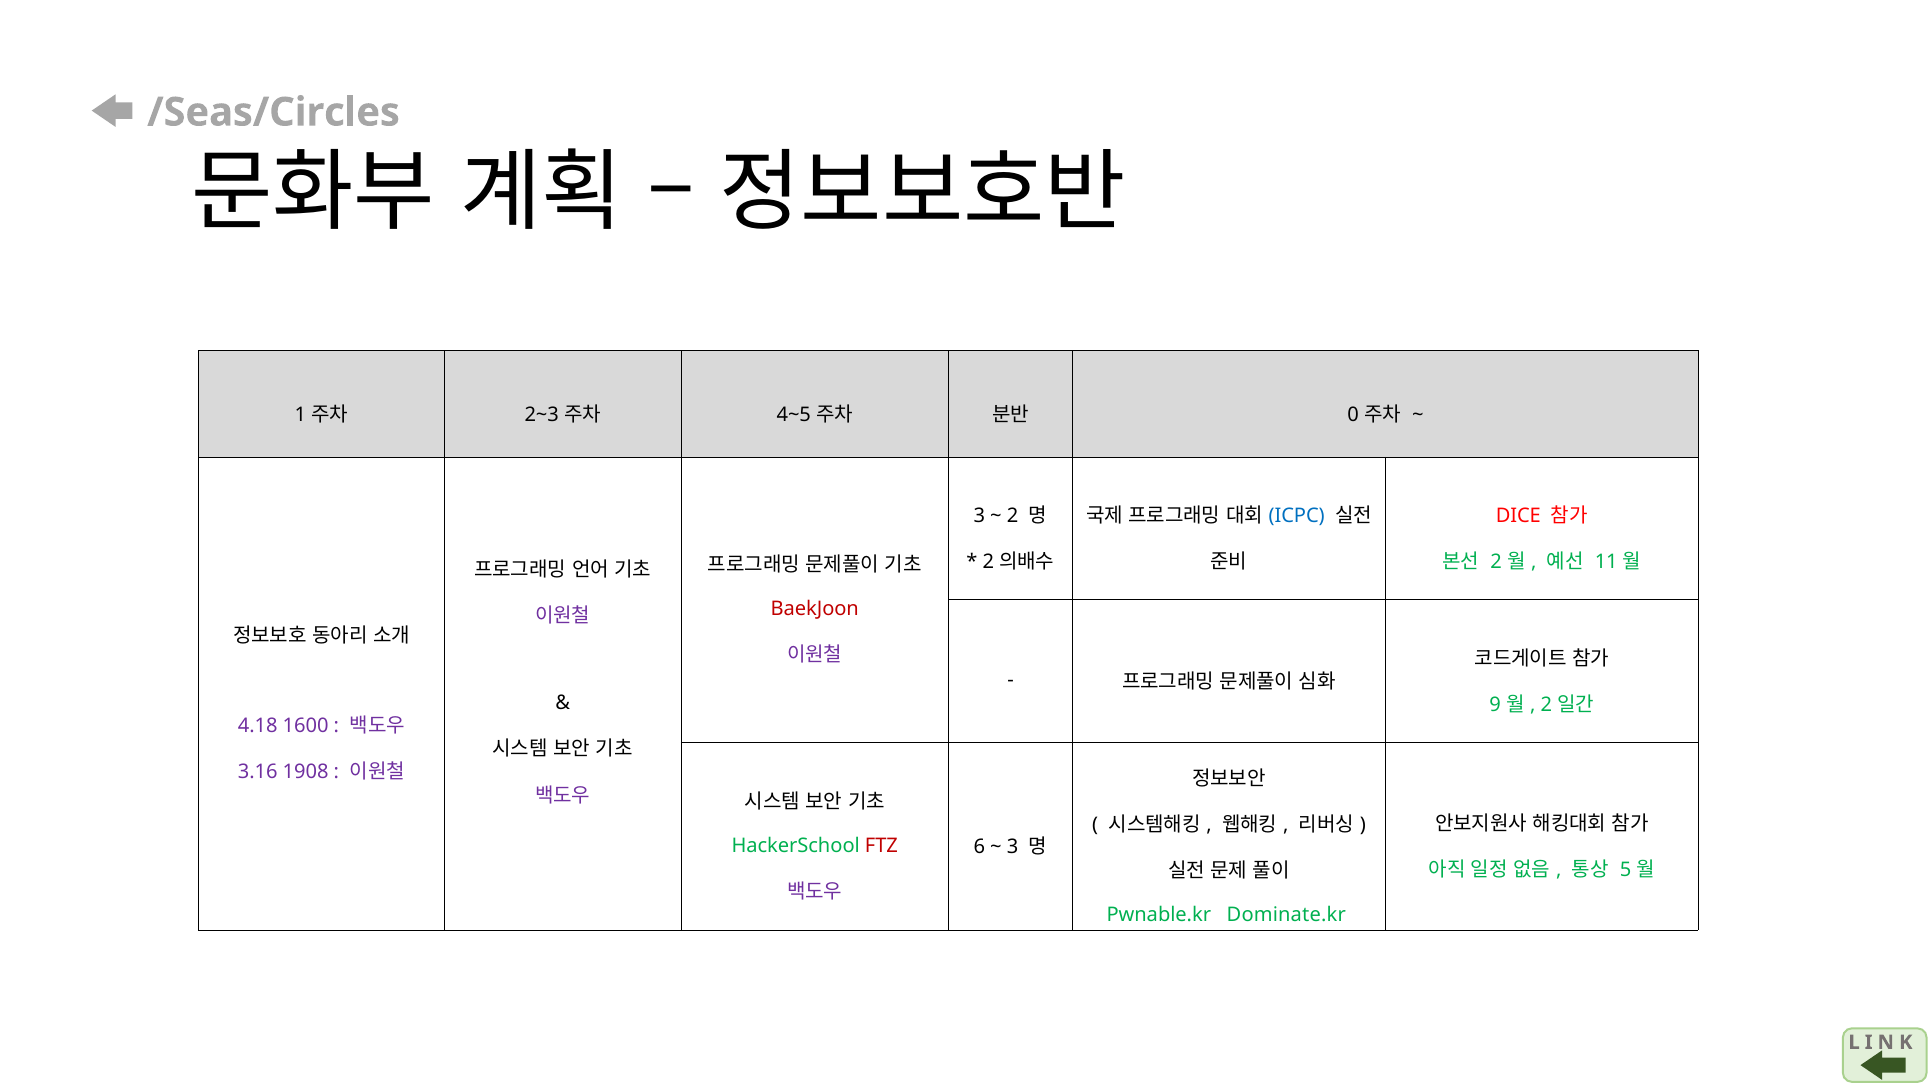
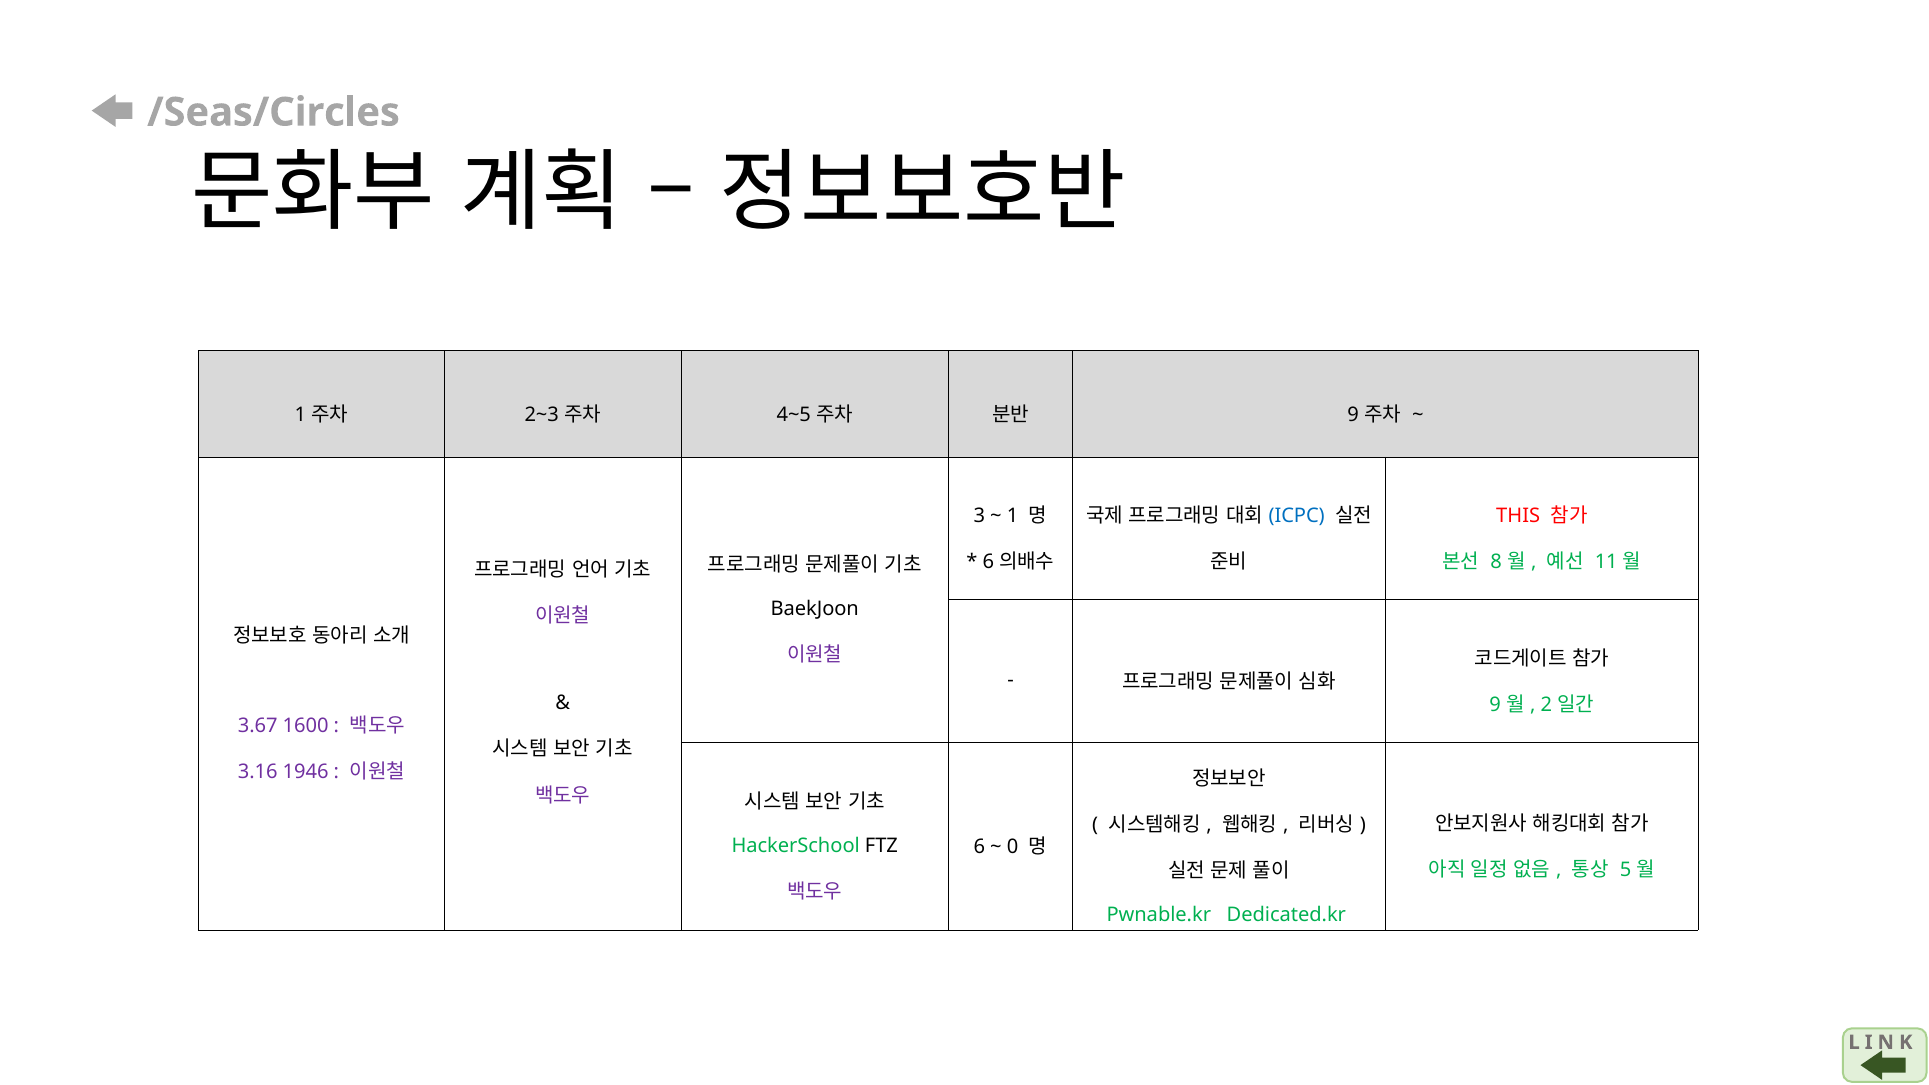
0 at (1353, 414): 0 -> 9
2 at (1013, 516): 2 -> 1
DICE: DICE -> THIS
2 at (1496, 562): 2 -> 8
2 at (988, 562): 2 -> 6
BaekJoon colour: red -> black
4.18: 4.18 -> 3.67
1908: 1908 -> 1946
FTZ colour: red -> black
3 at (1013, 847): 3 -> 0
Dominate.kr: Dominate.kr -> Dedicated.kr
